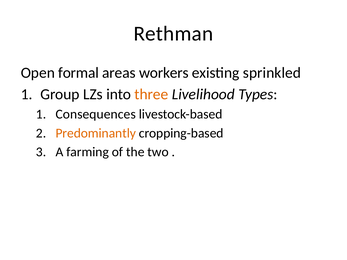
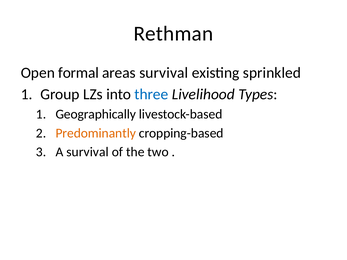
areas workers: workers -> survival
three colour: orange -> blue
Consequences: Consequences -> Geographically
A farming: farming -> survival
